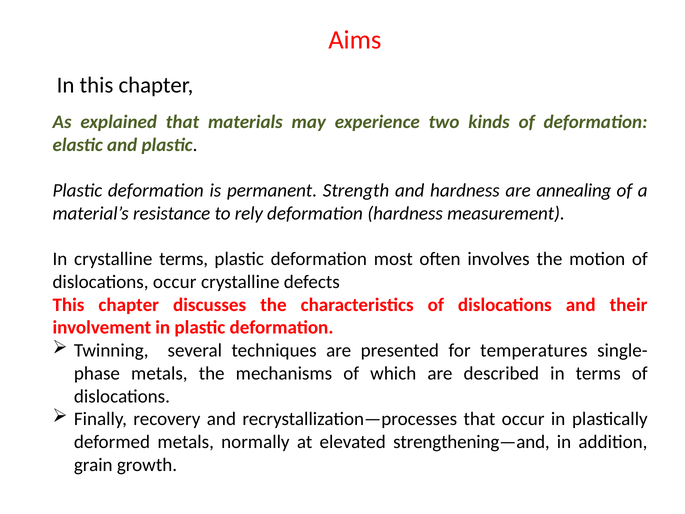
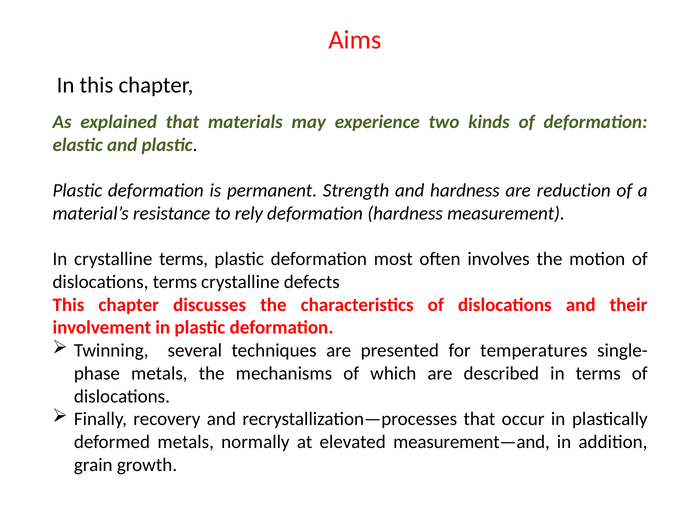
annealing: annealing -> reduction
dislocations occur: occur -> terms
strengthening—and: strengthening—and -> measurement—and
